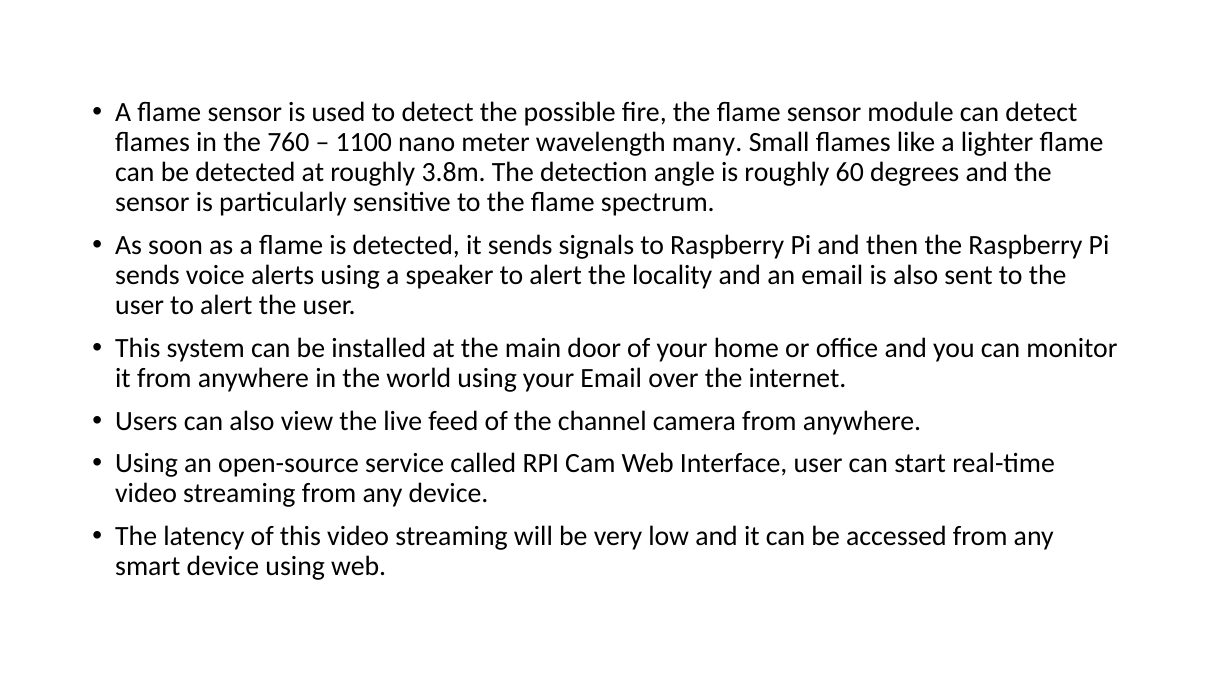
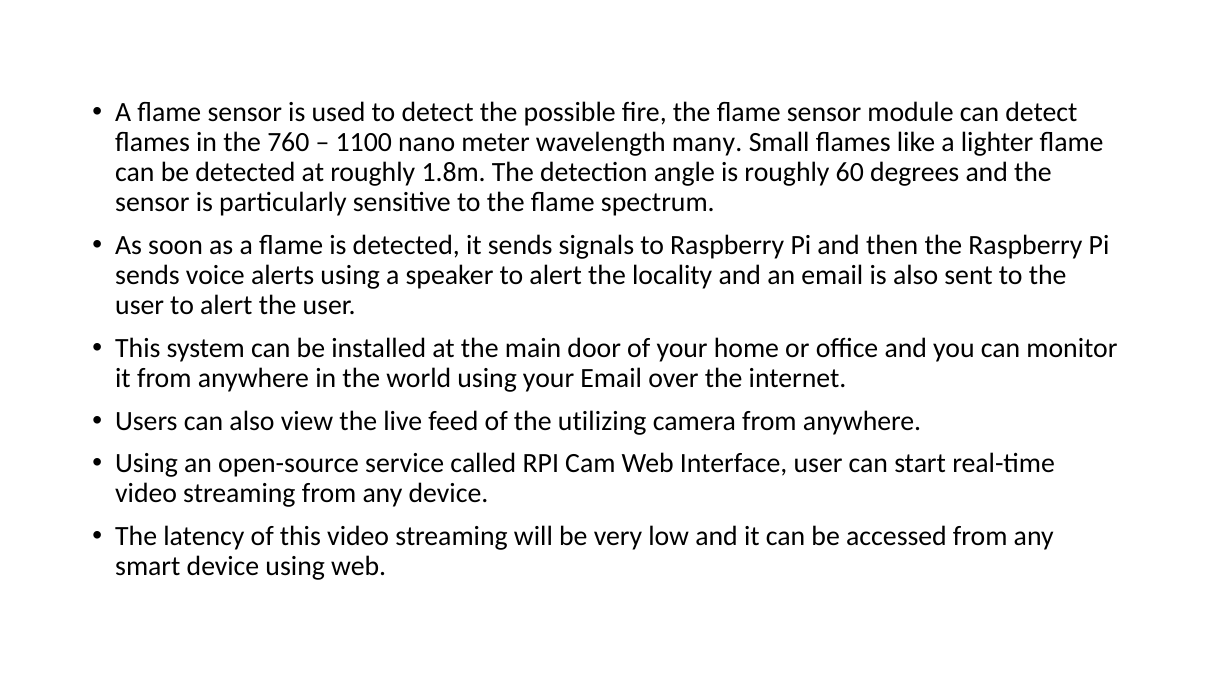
3.8m: 3.8m -> 1.8m
channel: channel -> utilizing
